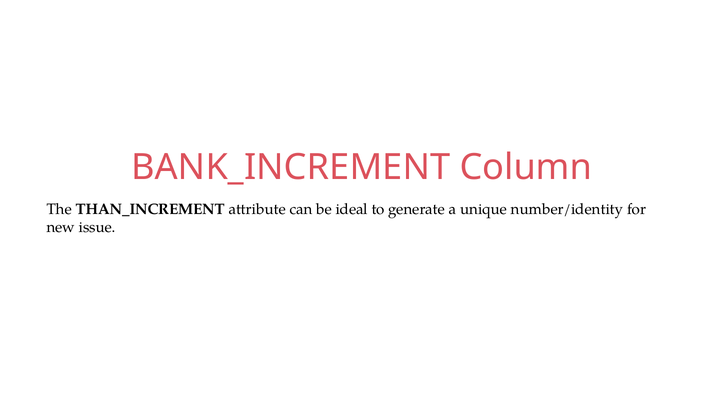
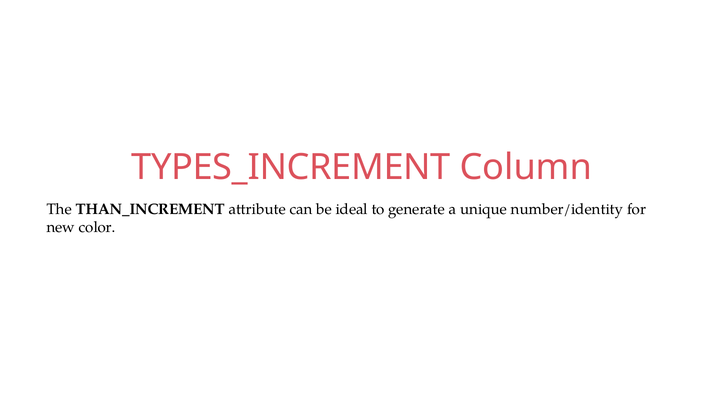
BANK_INCREMENT: BANK_INCREMENT -> TYPES_INCREMENT
issue: issue -> color
